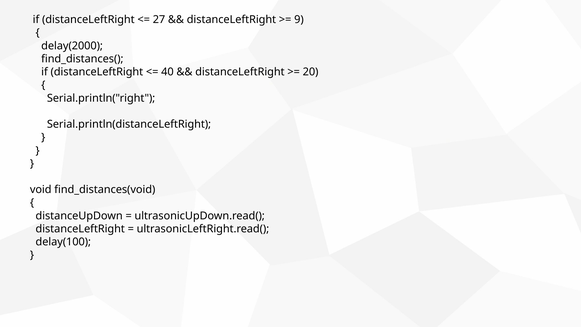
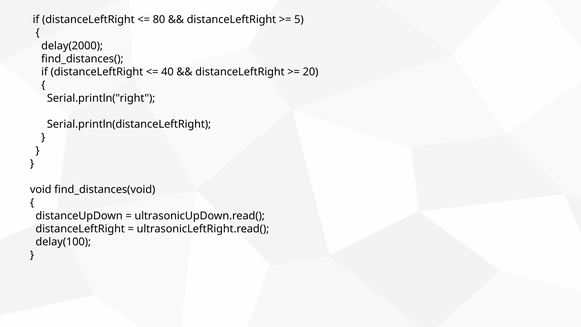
27: 27 -> 80
9: 9 -> 5
